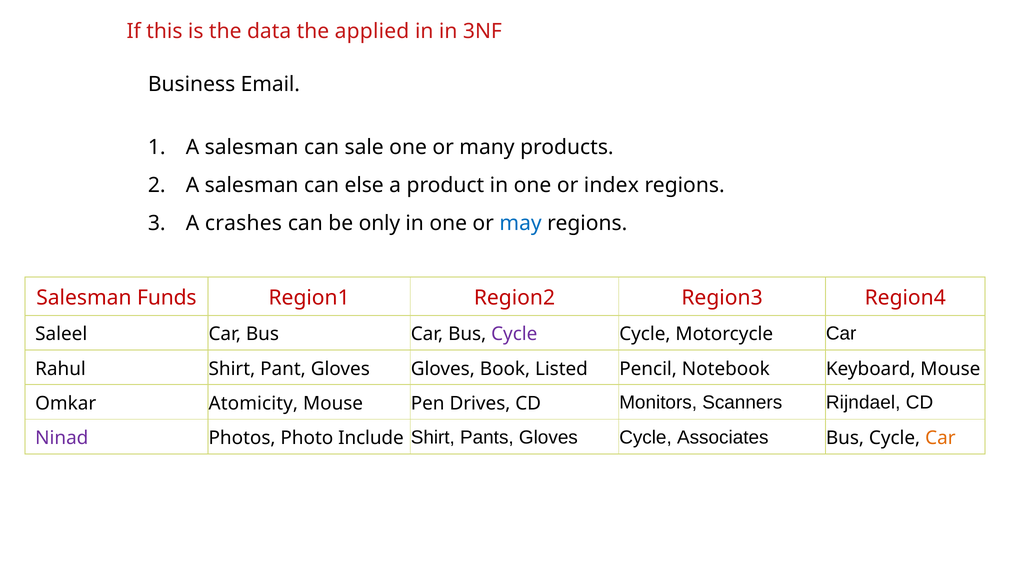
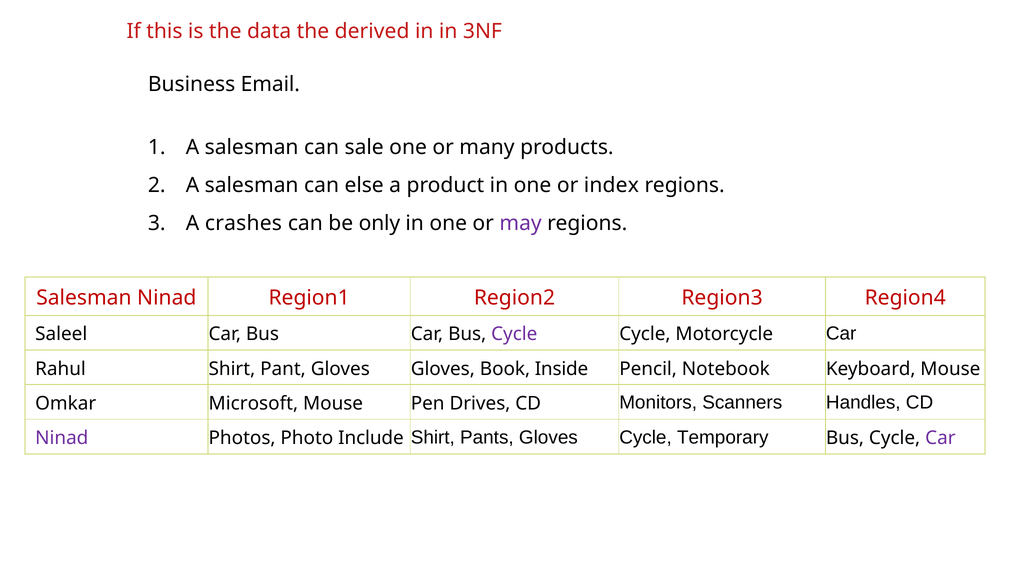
applied: applied -> derived
may colour: blue -> purple
Salesman Funds: Funds -> Ninad
Listed: Listed -> Inside
Atomicity: Atomicity -> Microsoft
Rijndael: Rijndael -> Handles
Associates: Associates -> Temporary
Car at (940, 438) colour: orange -> purple
